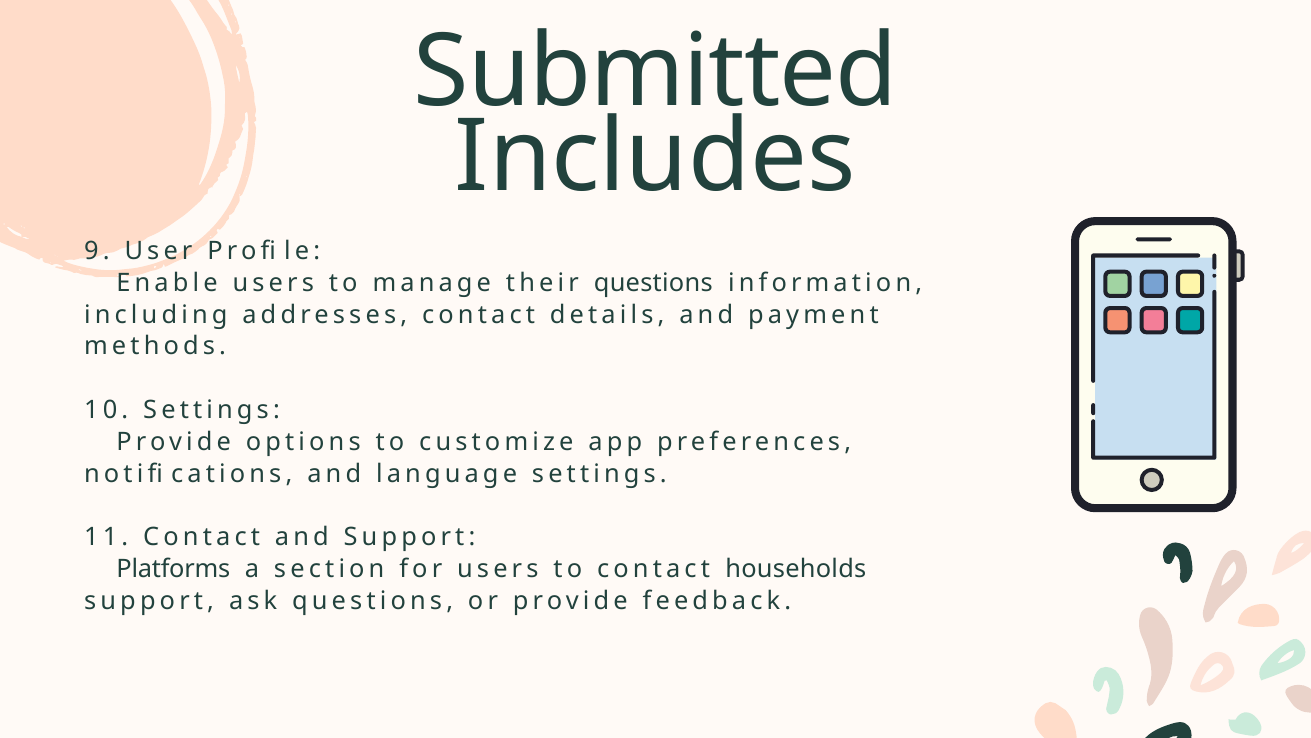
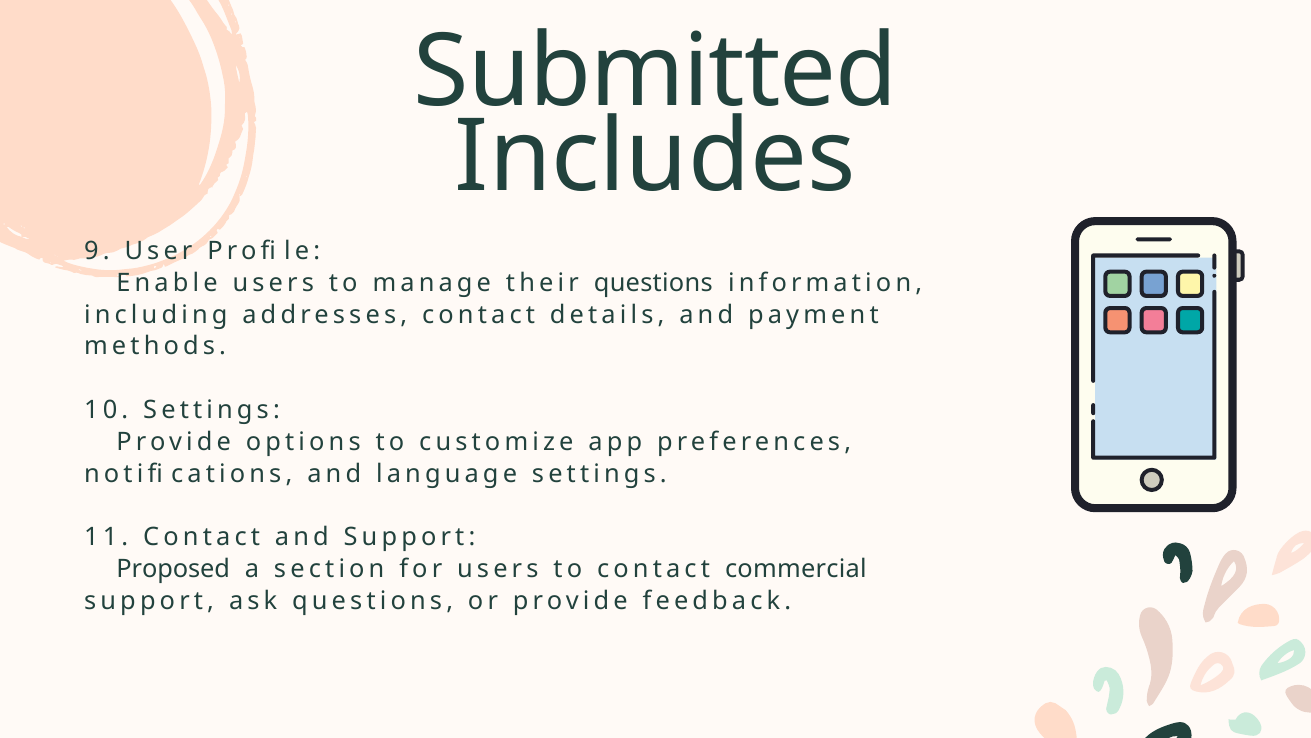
Platforms: Platforms -> Proposed
households: households -> commercial
